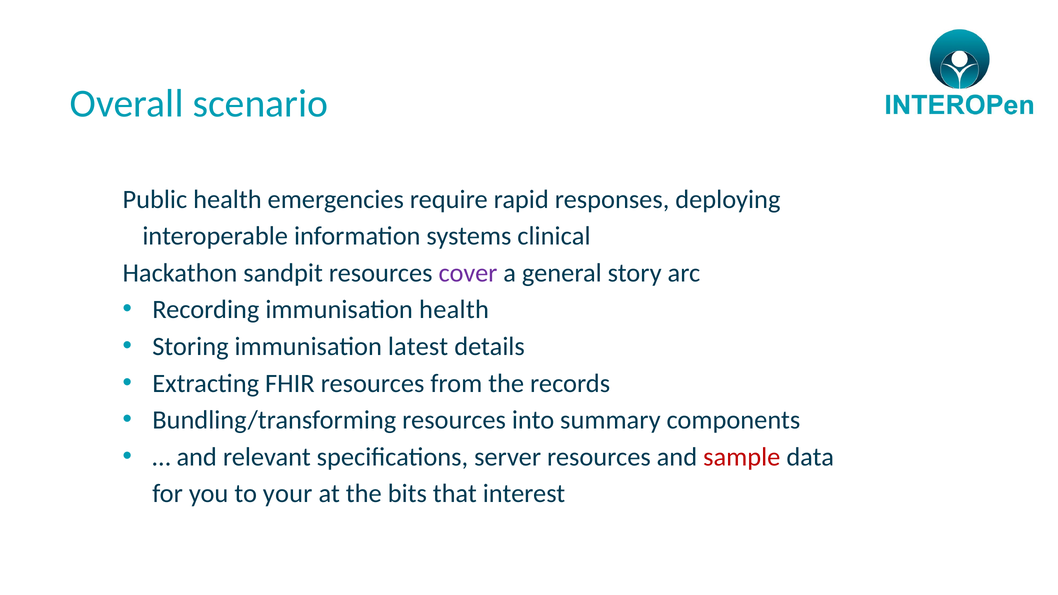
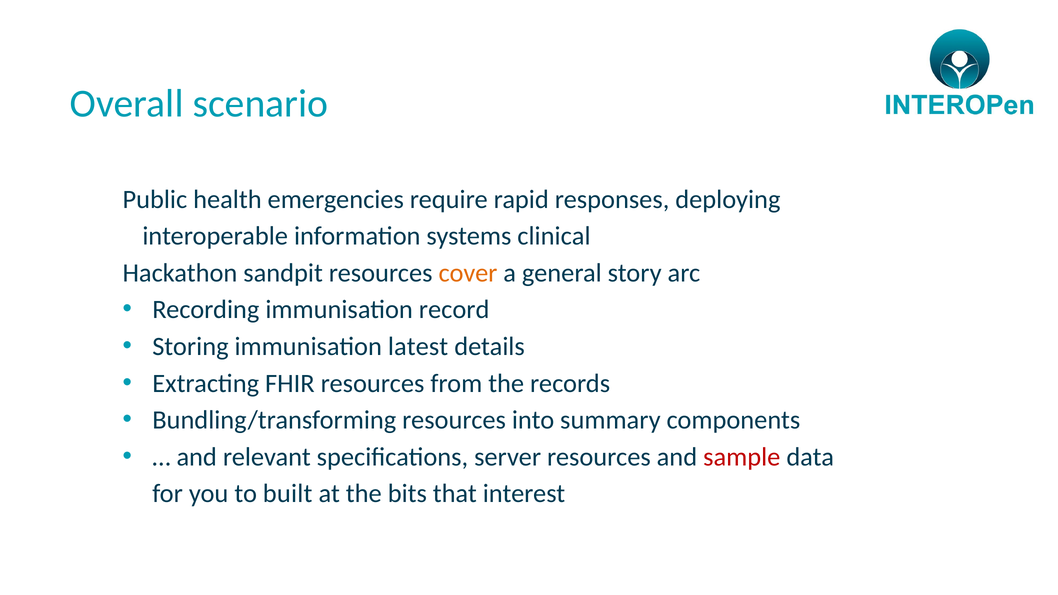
cover colour: purple -> orange
immunisation health: health -> record
your: your -> built
